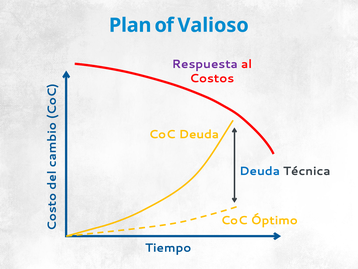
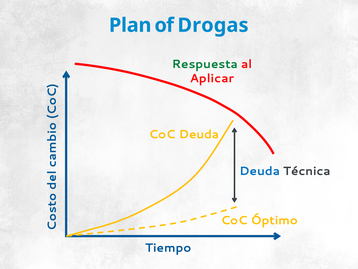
Valioso: Valioso -> Drogas
Respuesta colour: purple -> green
Costos: Costos -> Aplicar
